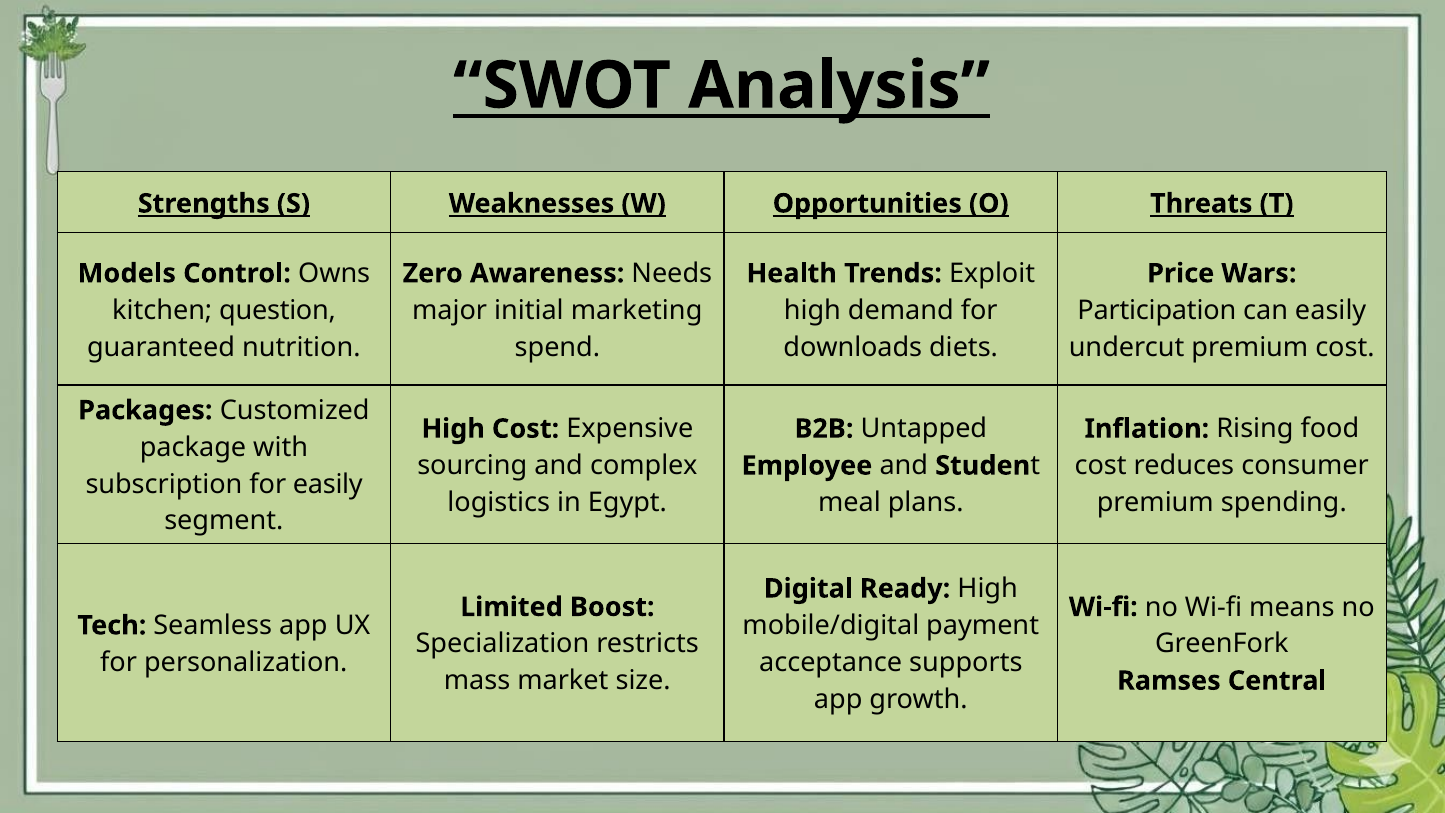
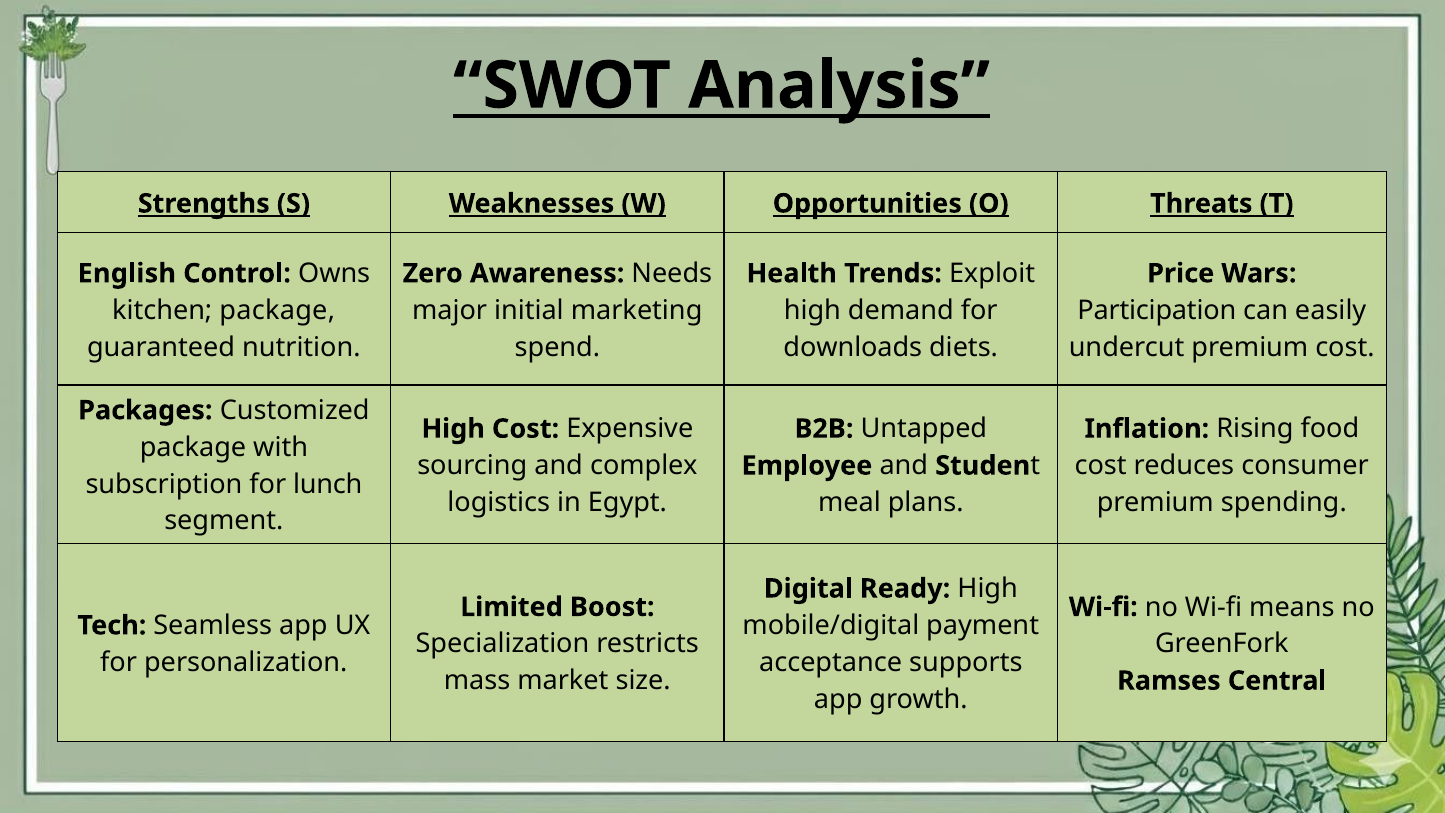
Models: Models -> English
kitchen question: question -> package
for easily: easily -> lunch
